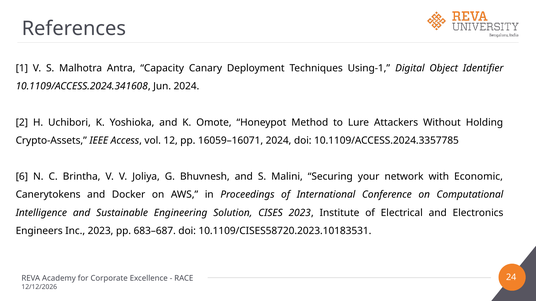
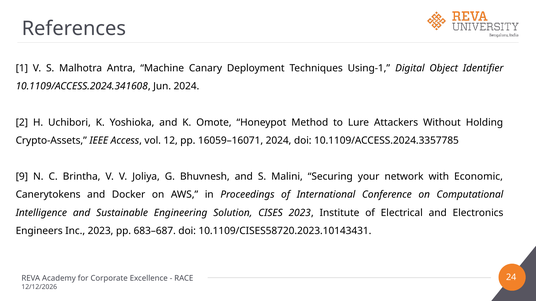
Capacity: Capacity -> Machine
6: 6 -> 9
10.1109/CISES58720.2023.10183531: 10.1109/CISES58720.2023.10183531 -> 10.1109/CISES58720.2023.10143431
